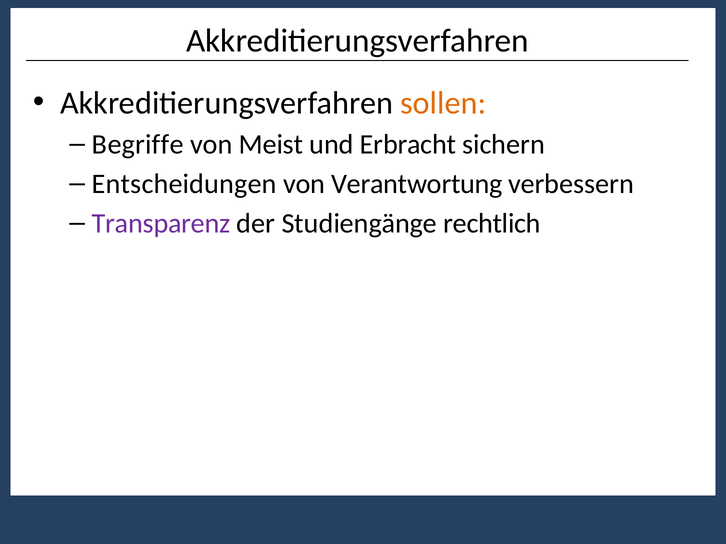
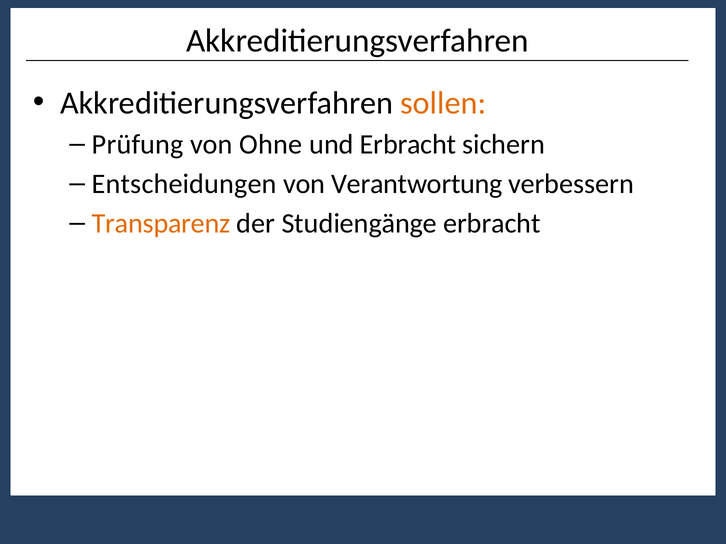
Begriffe: Begriffe -> Prüfung
Meist: Meist -> Ohne
Transparenz colour: purple -> orange
Studiengänge rechtlich: rechtlich -> erbracht
